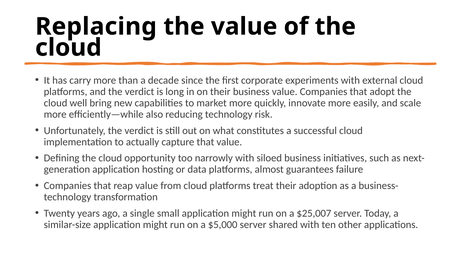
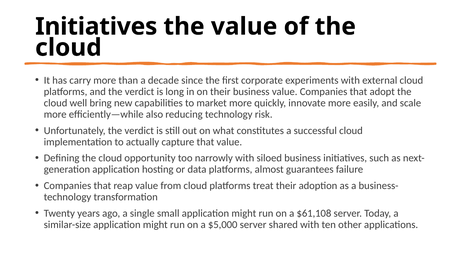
Replacing at (96, 27): Replacing -> Initiatives
$25,007: $25,007 -> $61,108
